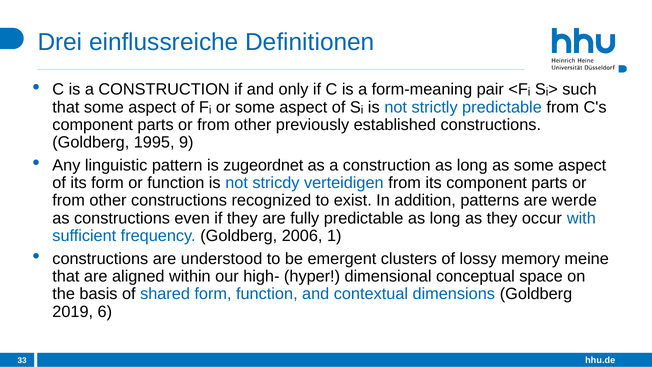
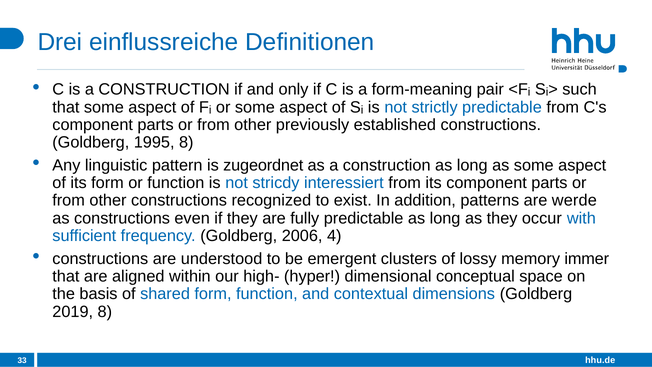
1995 9: 9 -> 8
verteidigen: verteidigen -> interessiert
1: 1 -> 4
meine: meine -> immer
2019 6: 6 -> 8
